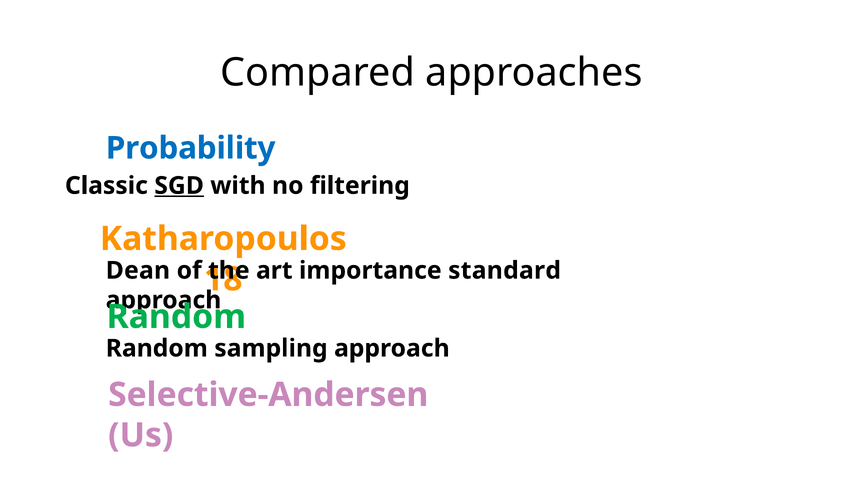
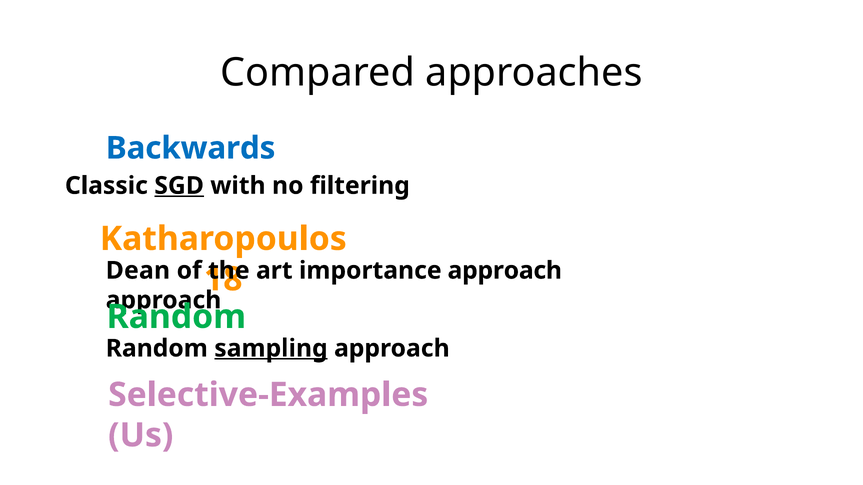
Probability: Probability -> Backwards
importance standard: standard -> approach
sampling underline: none -> present
Selective-Andersen: Selective-Andersen -> Selective-Examples
